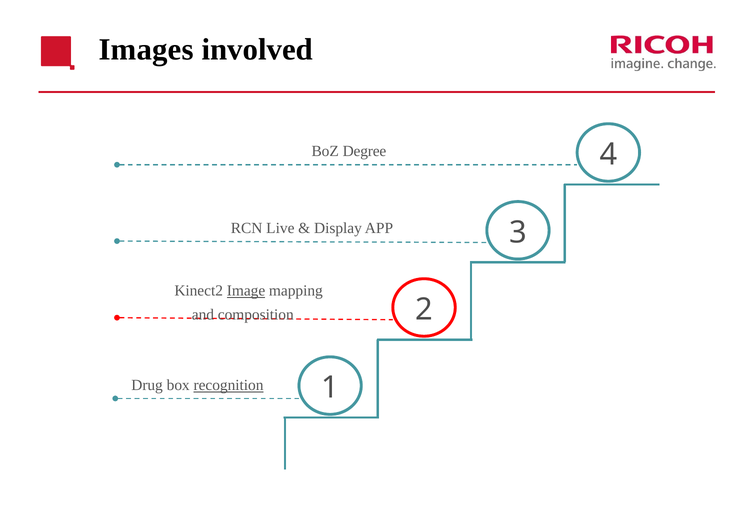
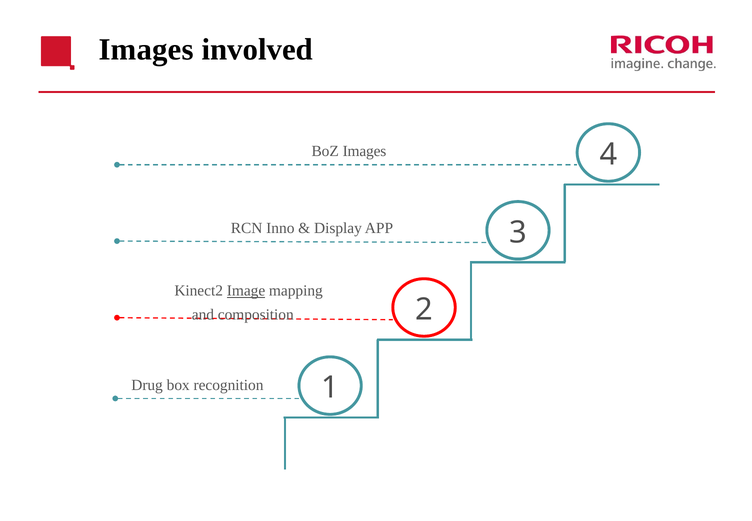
BoZ Degree: Degree -> Images
Live: Live -> Inno
recognition underline: present -> none
